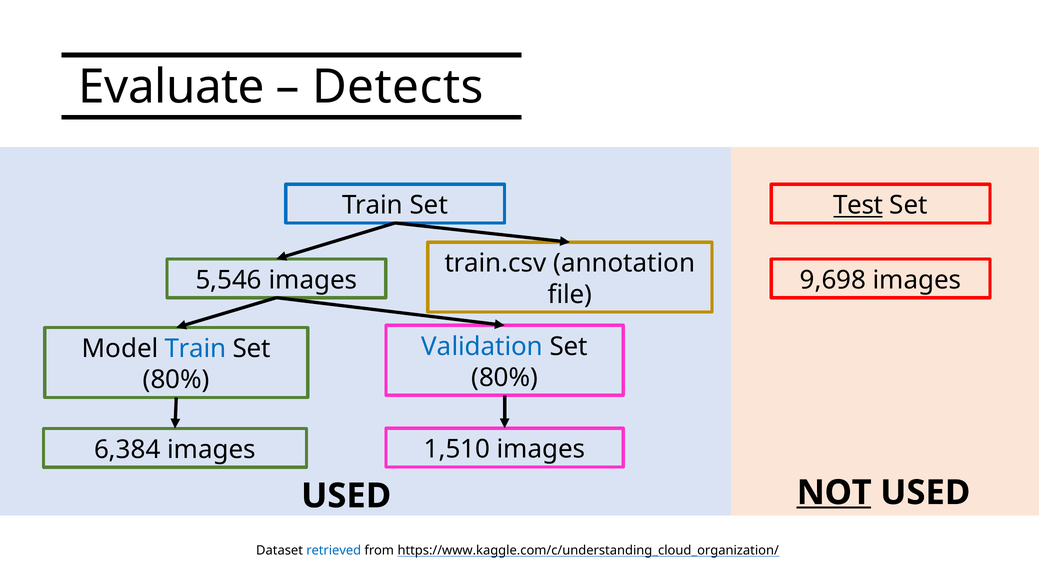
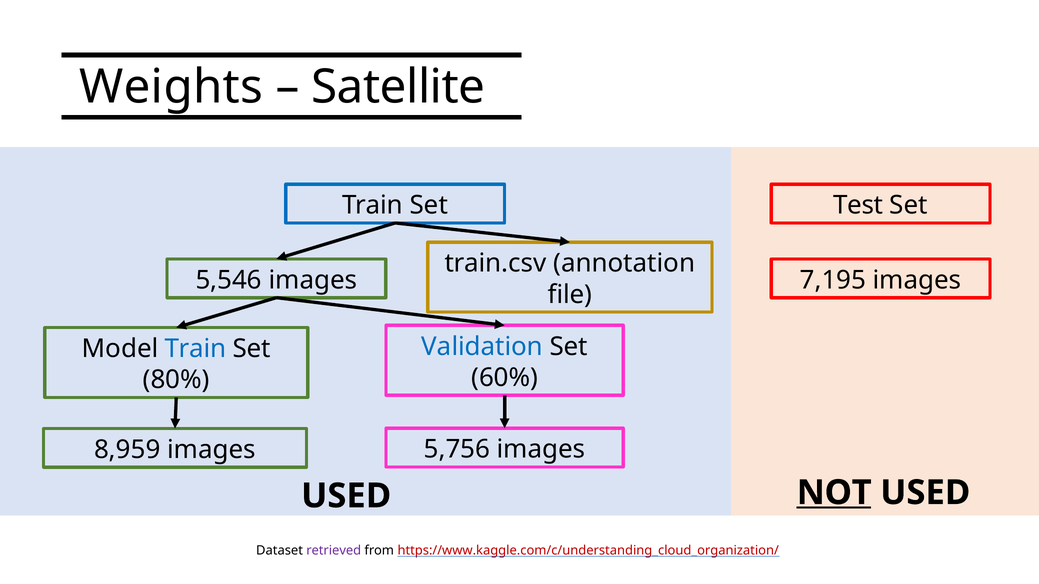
Evaluate: Evaluate -> Weights
Detects: Detects -> Satellite
Test underline: present -> none
9,698: 9,698 -> 7,195
80% at (505, 378): 80% -> 60%
1,510: 1,510 -> 5,756
6,384: 6,384 -> 8,959
retrieved colour: blue -> purple
https://www.kaggle.com/c/understanding_cloud_organization/ colour: black -> red
